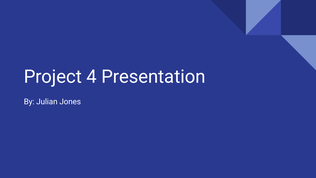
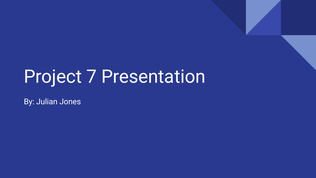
4: 4 -> 7
